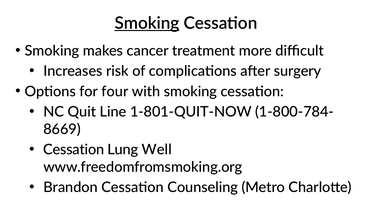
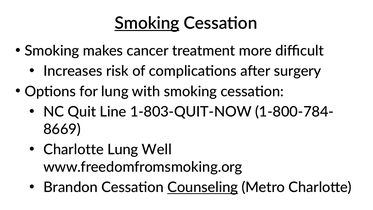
for four: four -> lung
1-801-QUIT-NOW: 1-801-QUIT-NOW -> 1-803-QUIT-NOW
Cessation at (74, 149): Cessation -> Charlotte
Counseling underline: none -> present
